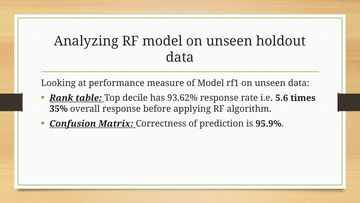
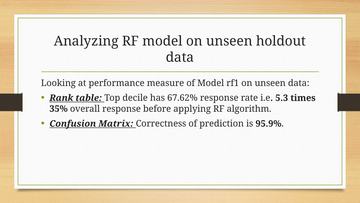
93.62%: 93.62% -> 67.62%
5.6: 5.6 -> 5.3
